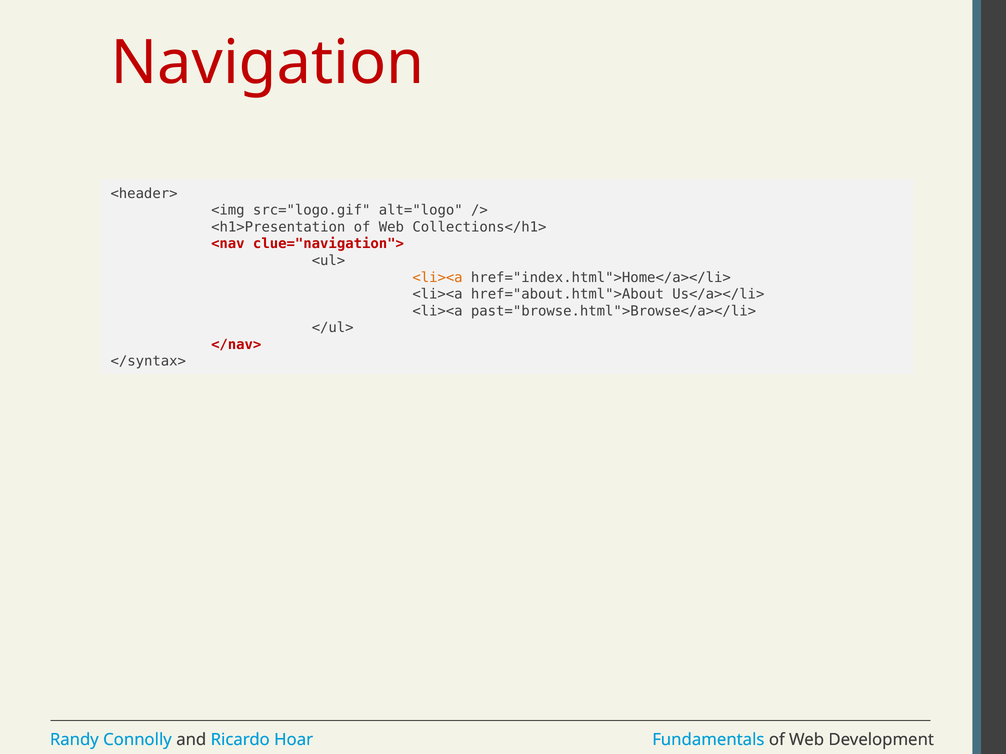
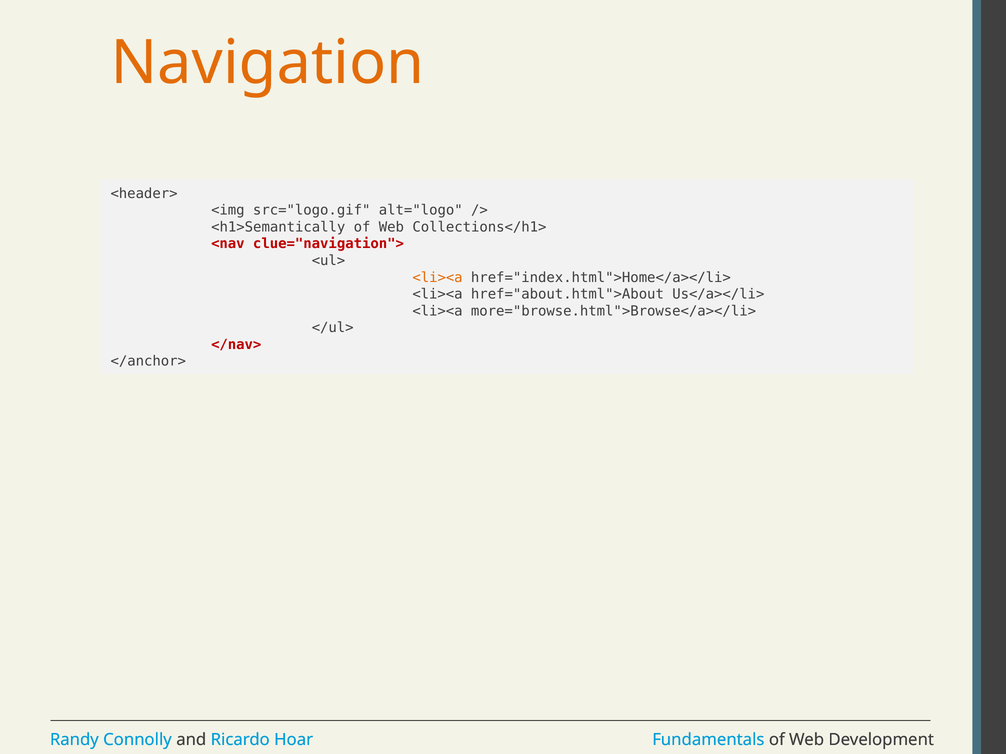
Navigation colour: red -> orange
<h1>Presentation: <h1>Presentation -> <h1>Semantically
past="browse.html">Browse</a></li>: past="browse.html">Browse</a></li> -> more="browse.html">Browse</a></li>
</syntax>: </syntax> -> </anchor>
